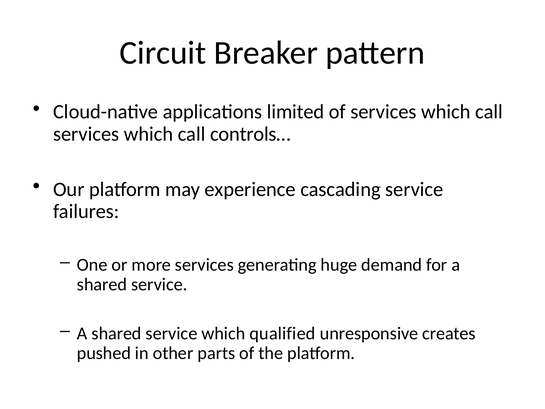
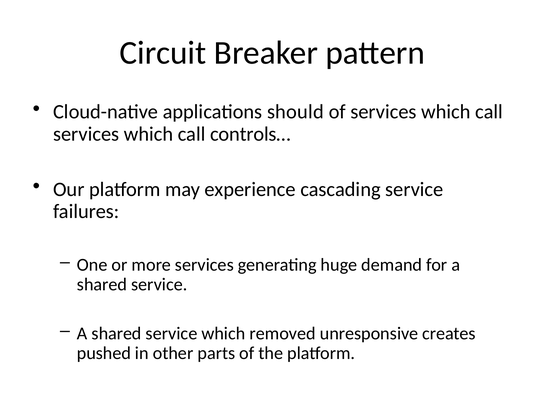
limited: limited -> should
qualified: qualified -> removed
